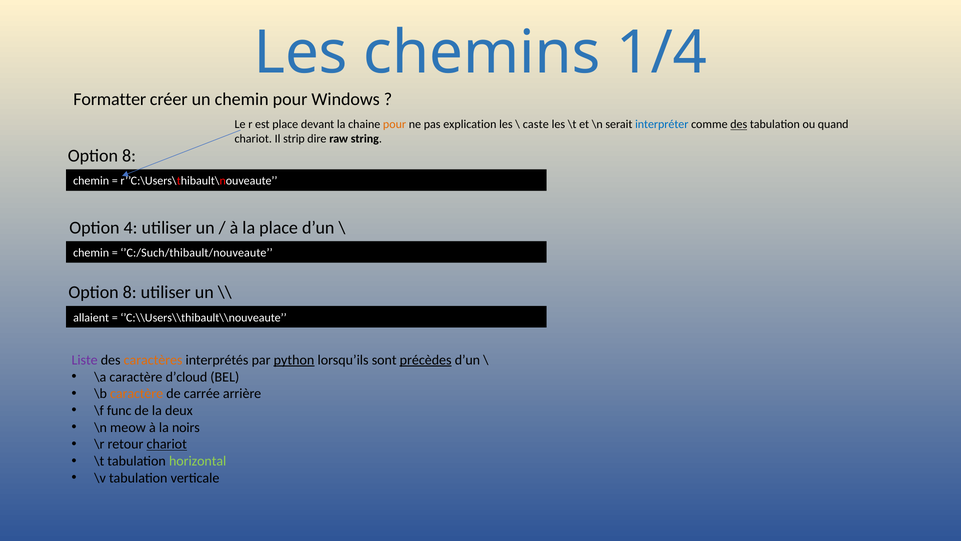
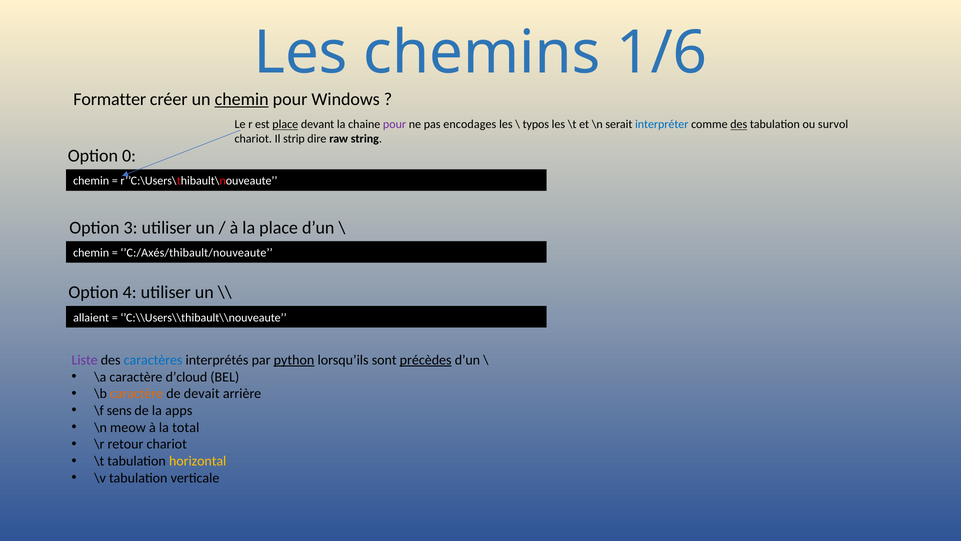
1/4: 1/4 -> 1/6
chemin at (242, 99) underline: none -> present
place at (285, 124) underline: none -> present
pour at (395, 124) colour: orange -> purple
explication: explication -> encodages
caste: caste -> typos
quand: quand -> survol
8 at (129, 156): 8 -> 0
4: 4 -> 3
’C:/Such/thibault/nouveaute: ’C:/Such/thibault/nouveaute -> ’C:/Axés/thibault/nouveaute
8 at (130, 292): 8 -> 4
caractères colour: orange -> blue
carrée: carrée -> devait
func: func -> sens
deux: deux -> apps
noirs: noirs -> total
chariot at (167, 444) underline: present -> none
horizontal colour: light green -> yellow
